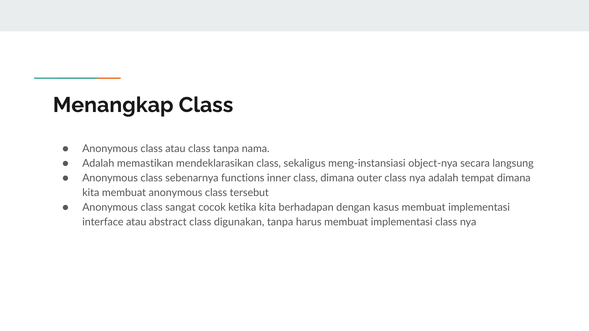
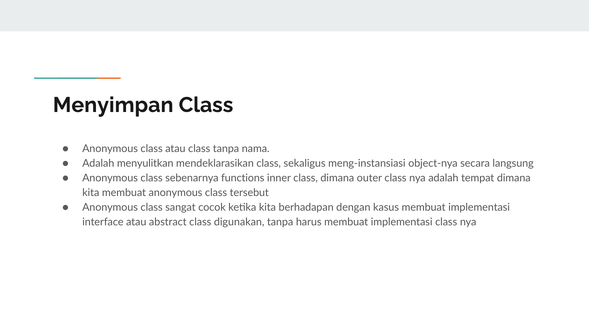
Menangkap: Menangkap -> Menyimpan
memastikan: memastikan -> menyulitkan
